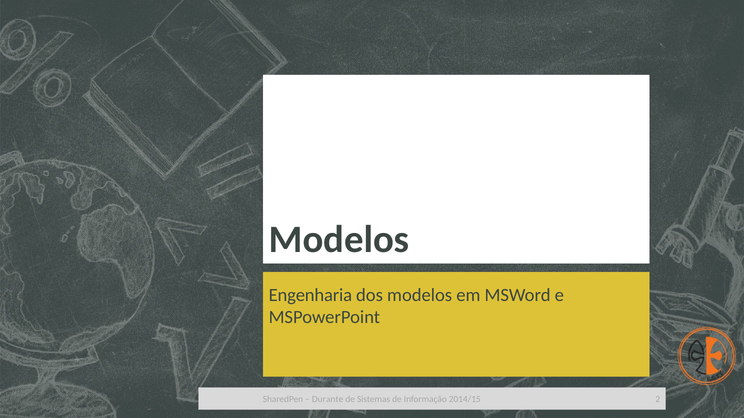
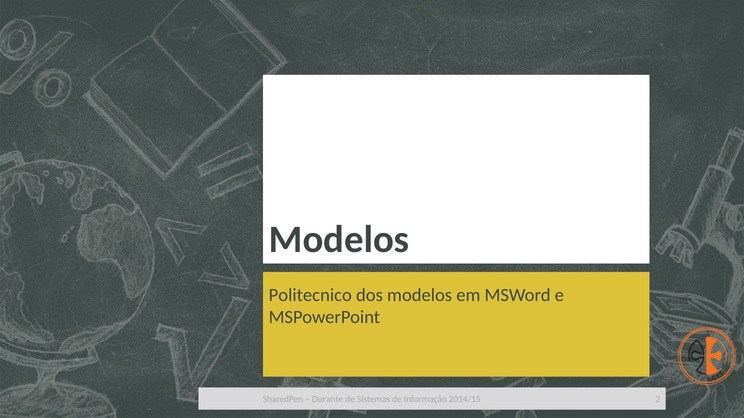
Engenharia: Engenharia -> Politecnico
